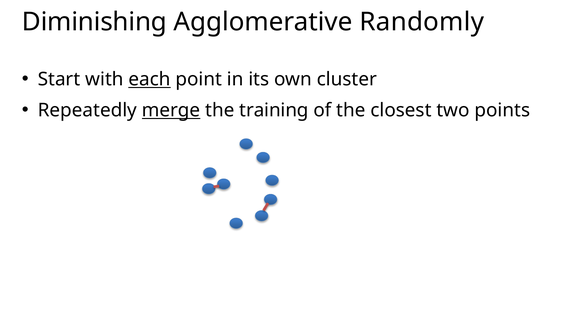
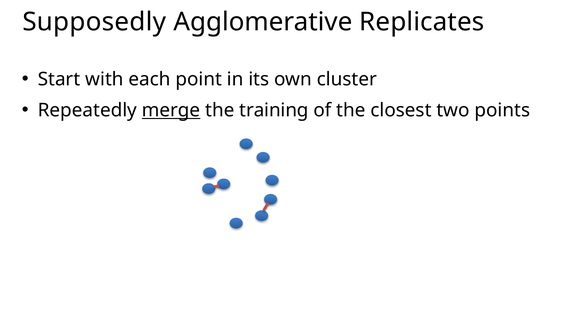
Diminishing: Diminishing -> Supposedly
Randomly: Randomly -> Replicates
each underline: present -> none
